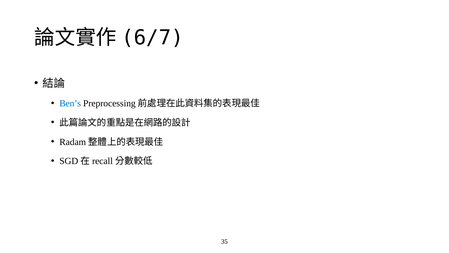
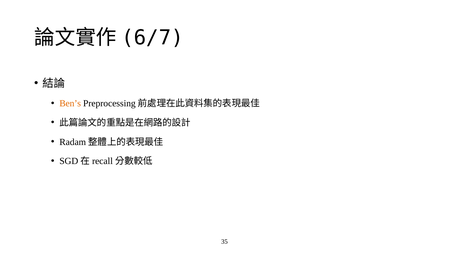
Ben’s colour: blue -> orange
